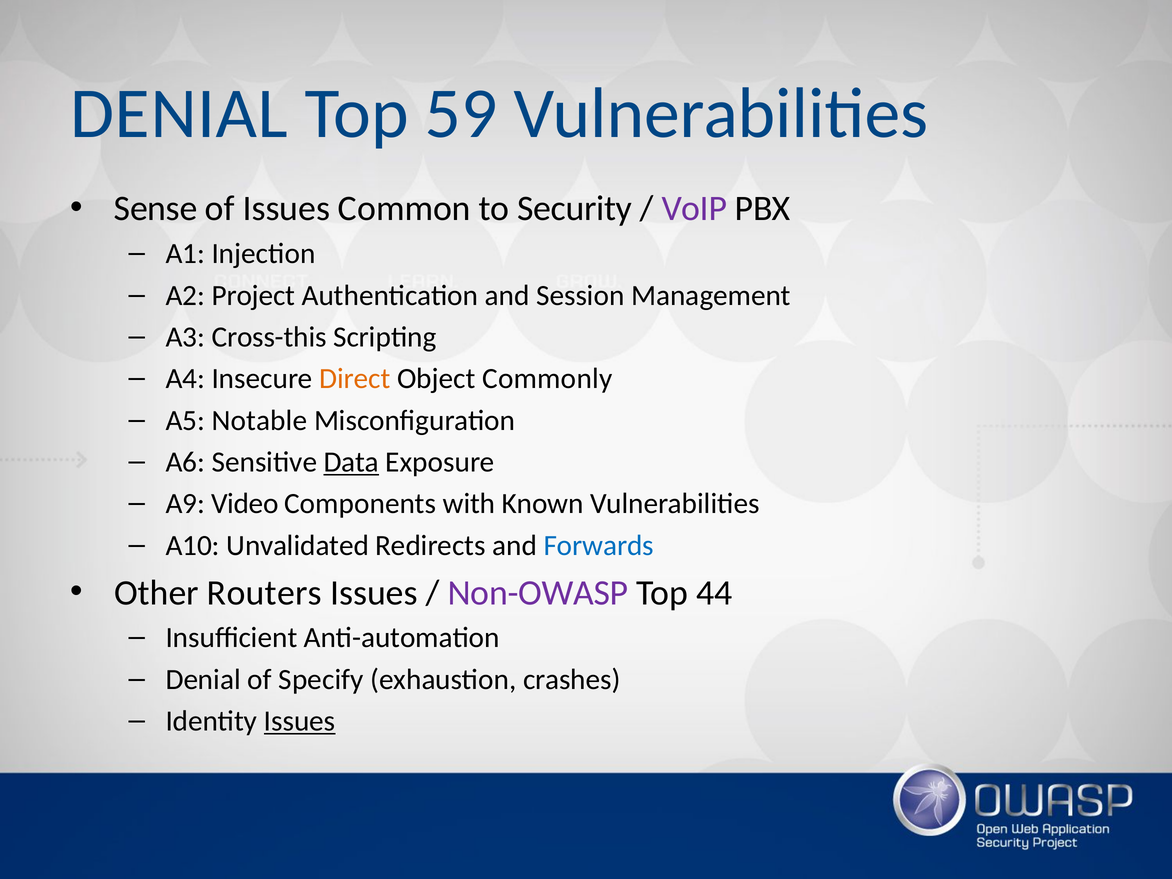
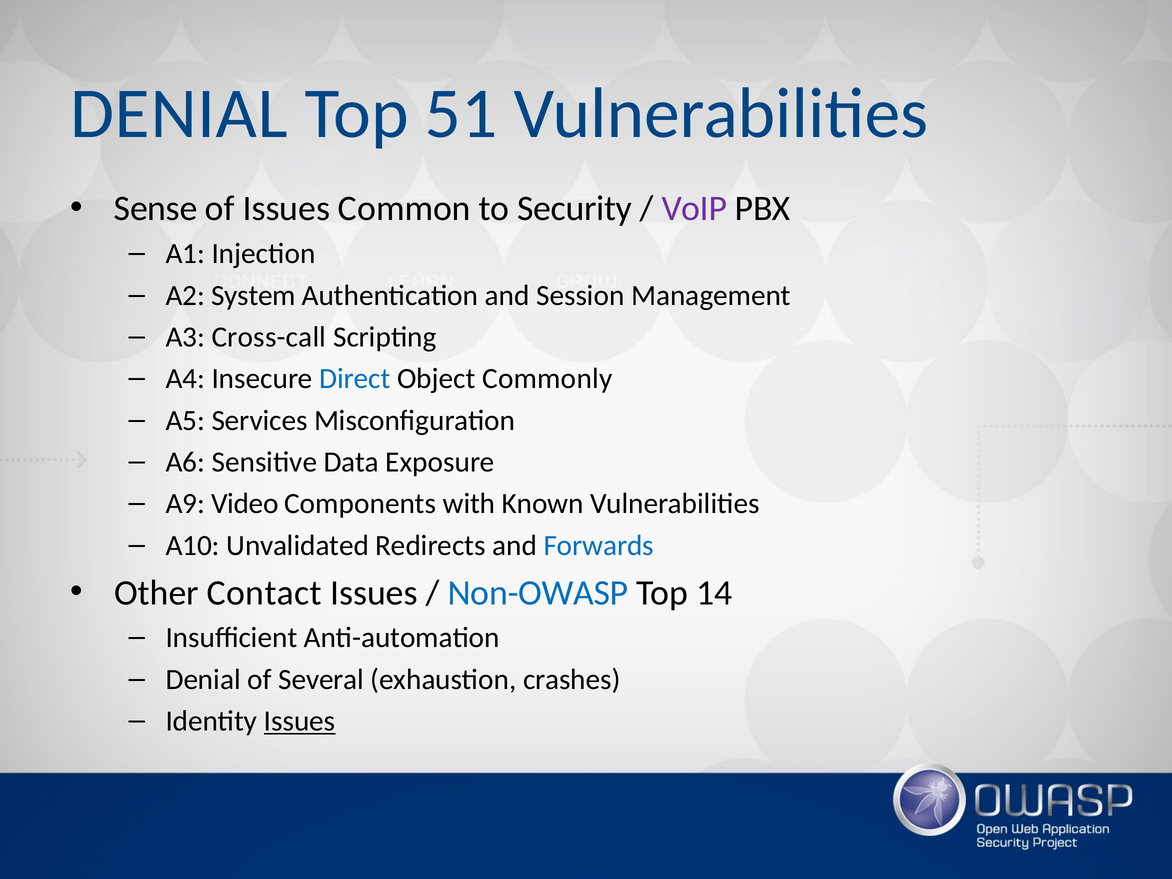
59: 59 -> 51
Project: Project -> System
Cross-this: Cross-this -> Cross-call
Direct colour: orange -> blue
Notable: Notable -> Services
Data underline: present -> none
Routers: Routers -> Contact
Non-OWASP colour: purple -> blue
44: 44 -> 14
Specify: Specify -> Several
